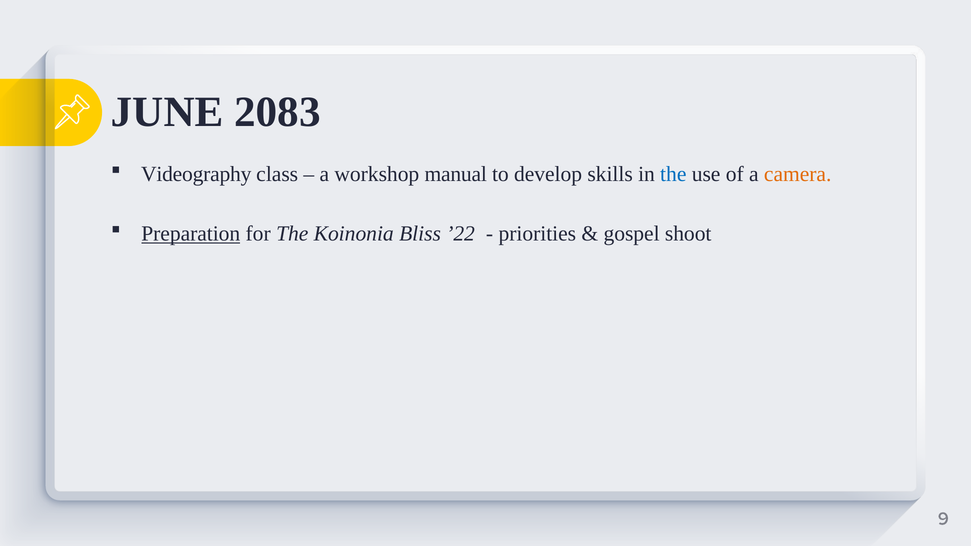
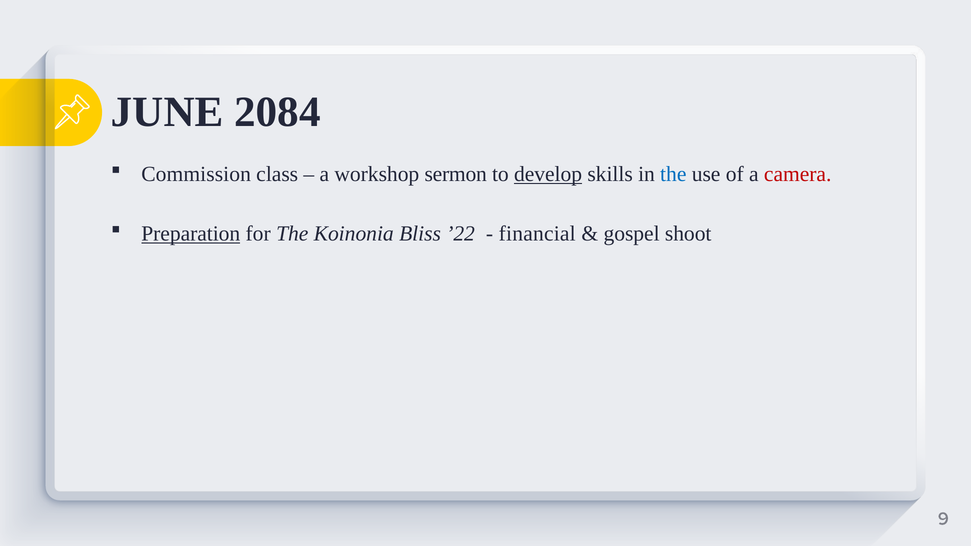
2083: 2083 -> 2084
Videography: Videography -> Commission
manual: manual -> sermon
develop underline: none -> present
camera colour: orange -> red
priorities: priorities -> financial
